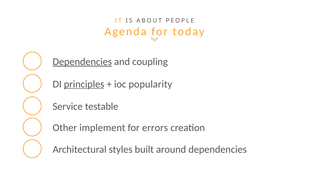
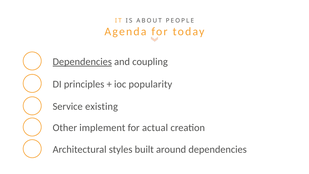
principles underline: present -> none
testable: testable -> existing
errors: errors -> actual
